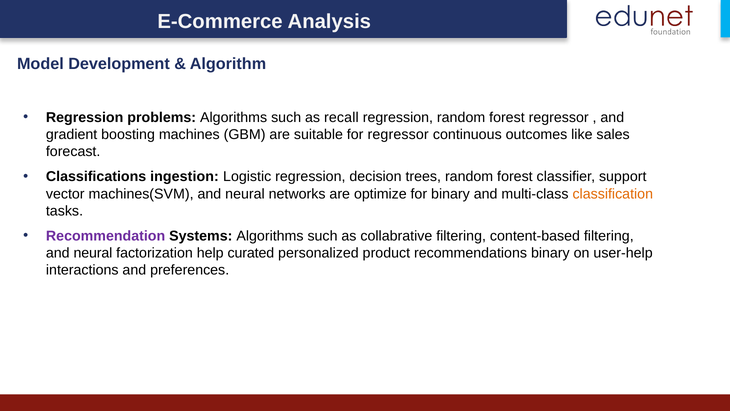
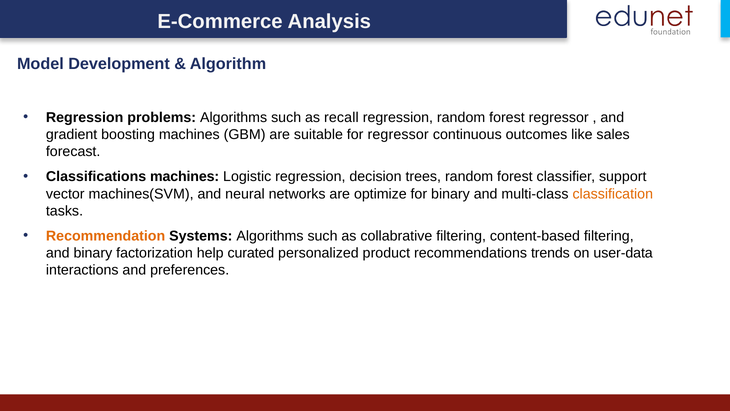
Classifications ingestion: ingestion -> machines
Recommendation colour: purple -> orange
neural at (93, 253): neural -> binary
recommendations binary: binary -> trends
user-help: user-help -> user-data
